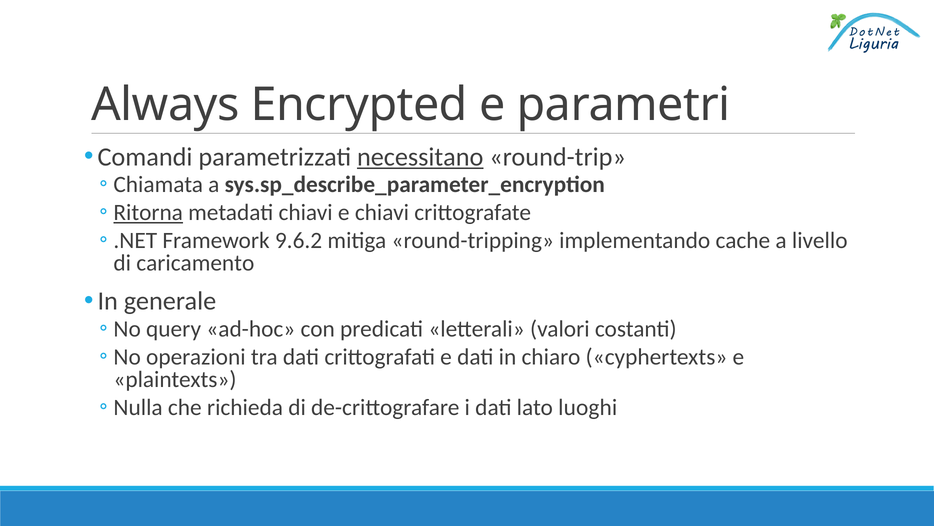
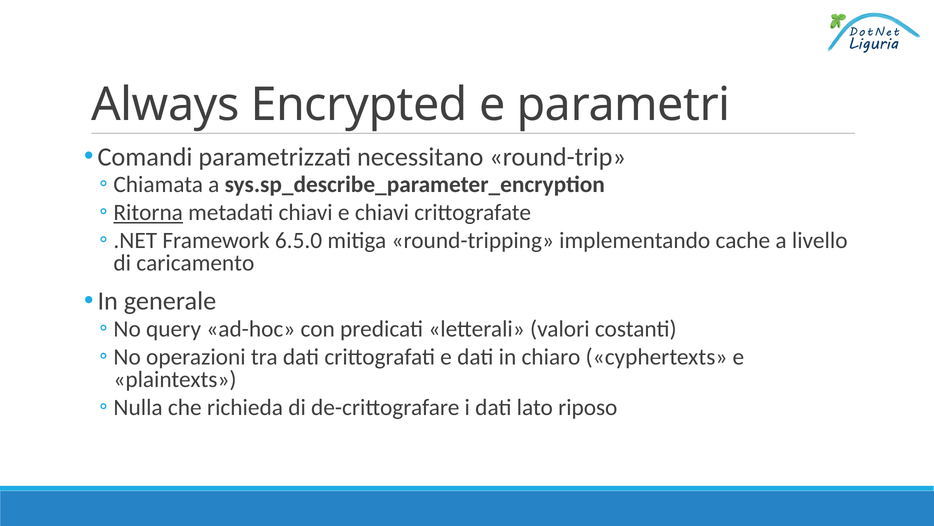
necessitano underline: present -> none
9.6.2: 9.6.2 -> 6.5.0
luoghi: luoghi -> riposo
